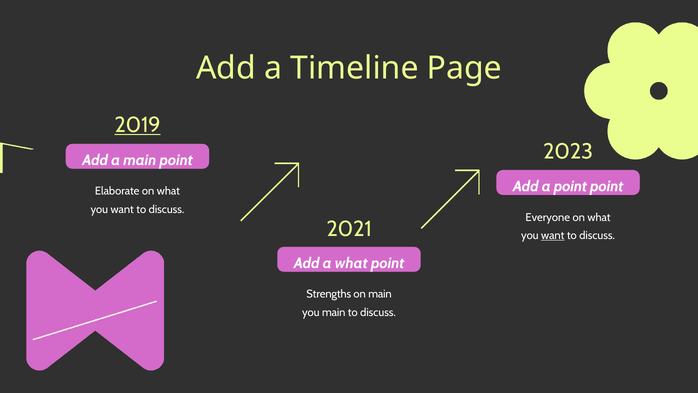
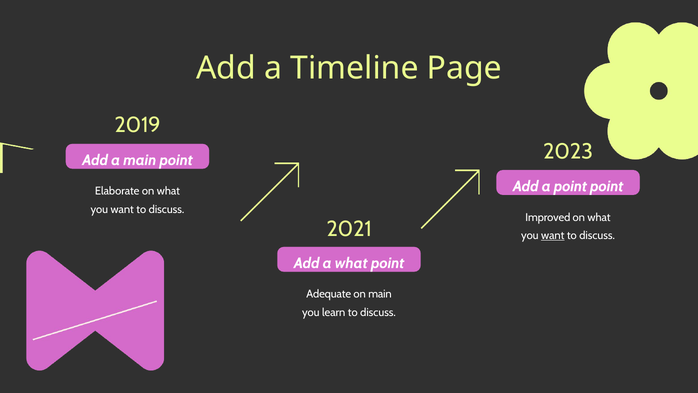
2019 underline: present -> none
Everyone: Everyone -> Improved
Strengths: Strengths -> Adequate
you main: main -> learn
